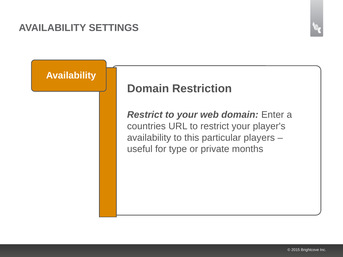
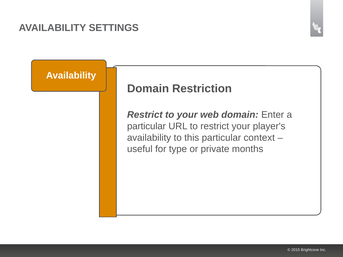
countries at (146, 126): countries -> particular
players: players -> context
